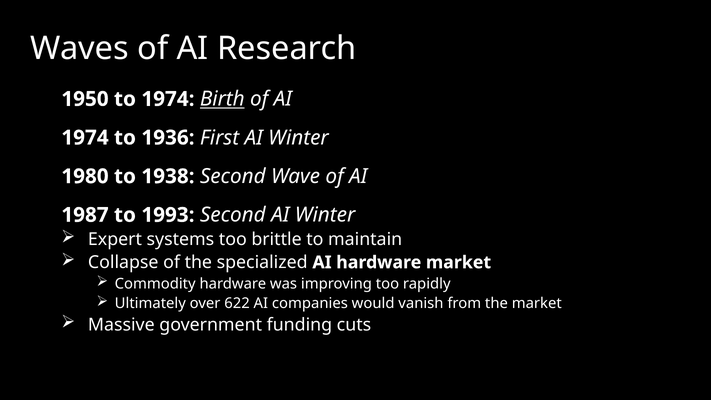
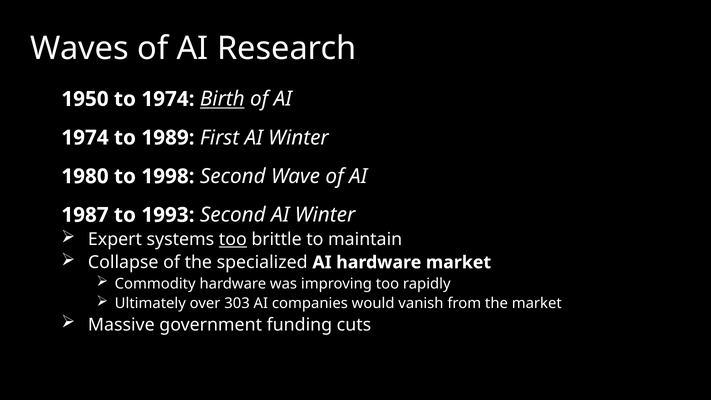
1936: 1936 -> 1989
1938: 1938 -> 1998
too at (233, 239) underline: none -> present
622: 622 -> 303
